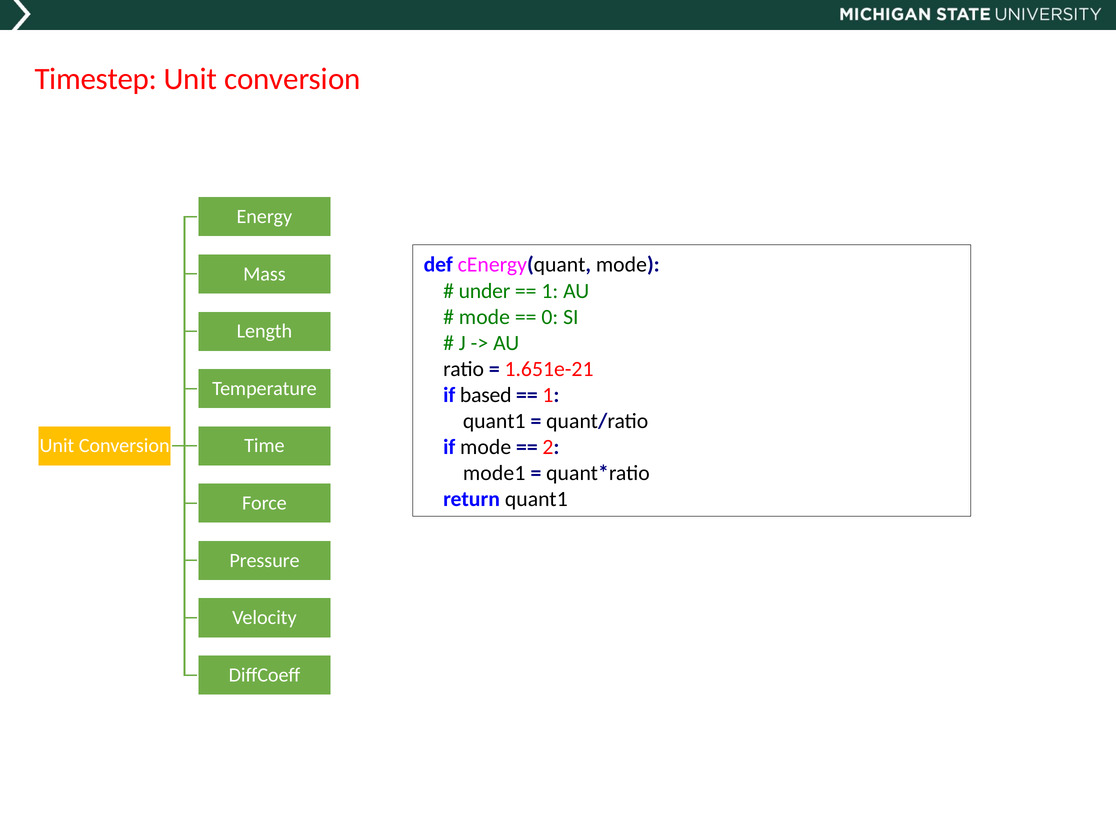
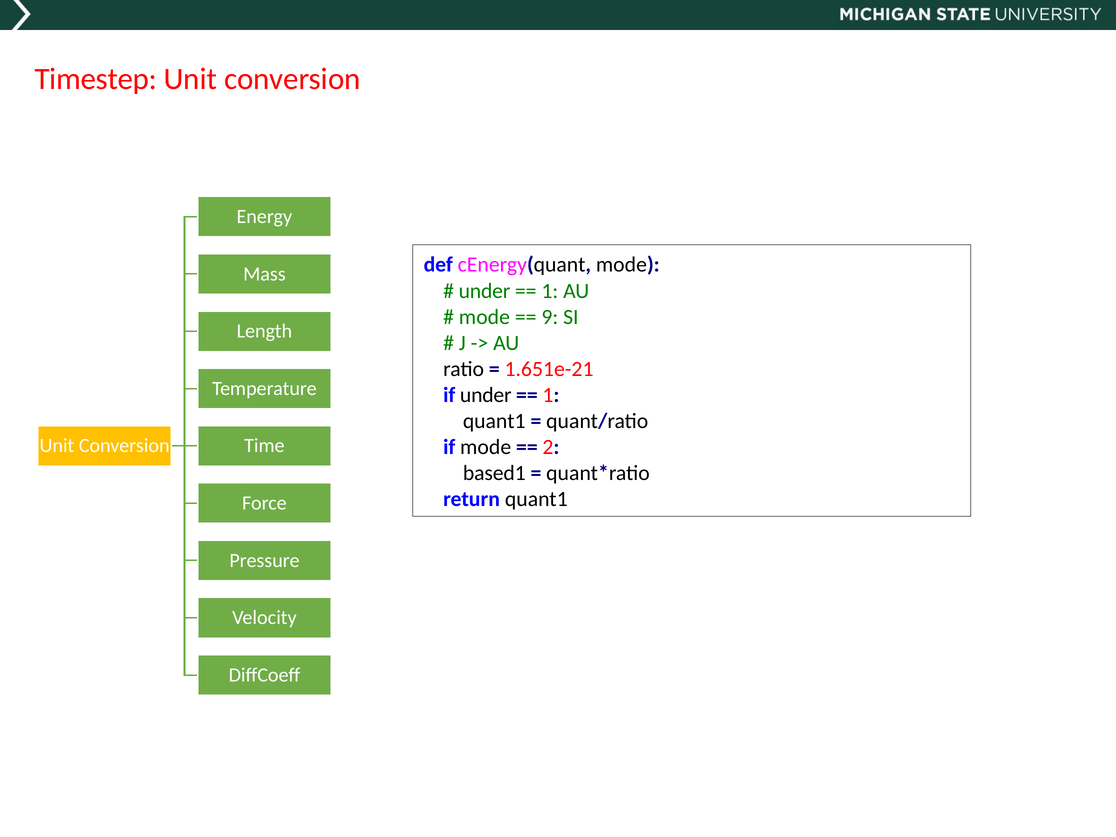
0: 0 -> 9
if based: based -> under
mode1: mode1 -> based1
